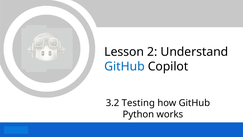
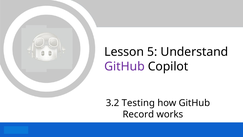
2: 2 -> 5
GitHub at (125, 66) colour: blue -> purple
Python: Python -> Record
